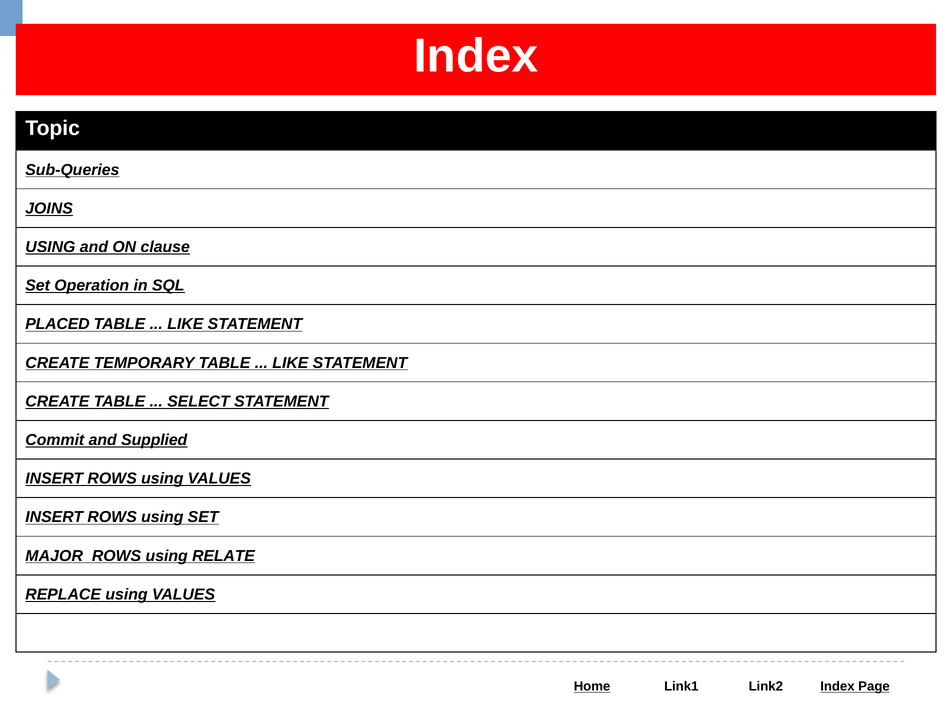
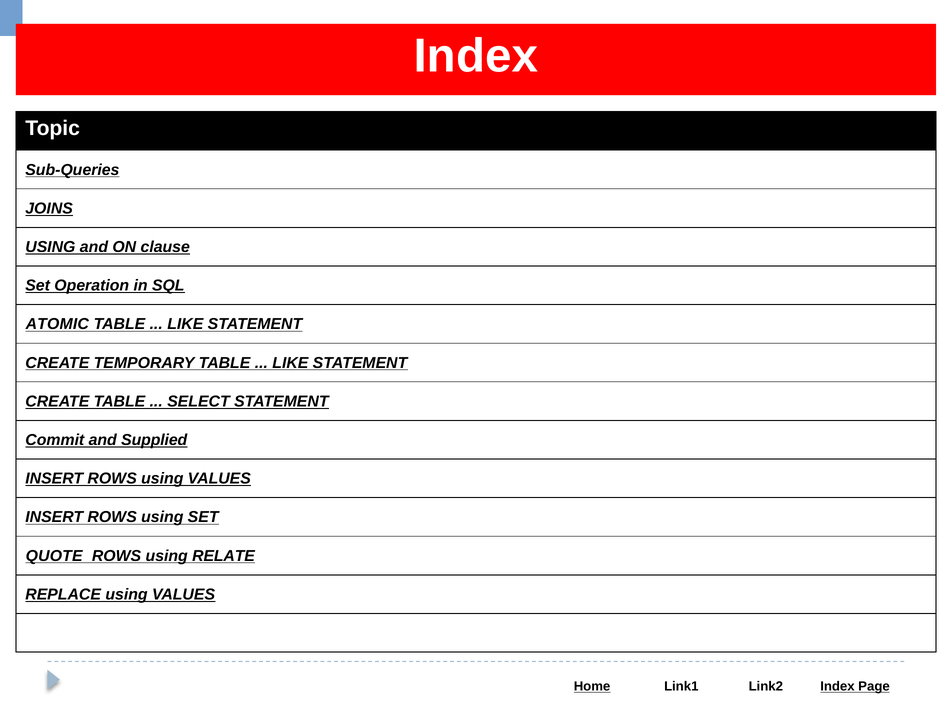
PLACED: PLACED -> ATOMIC
MAJOR: MAJOR -> QUOTE
